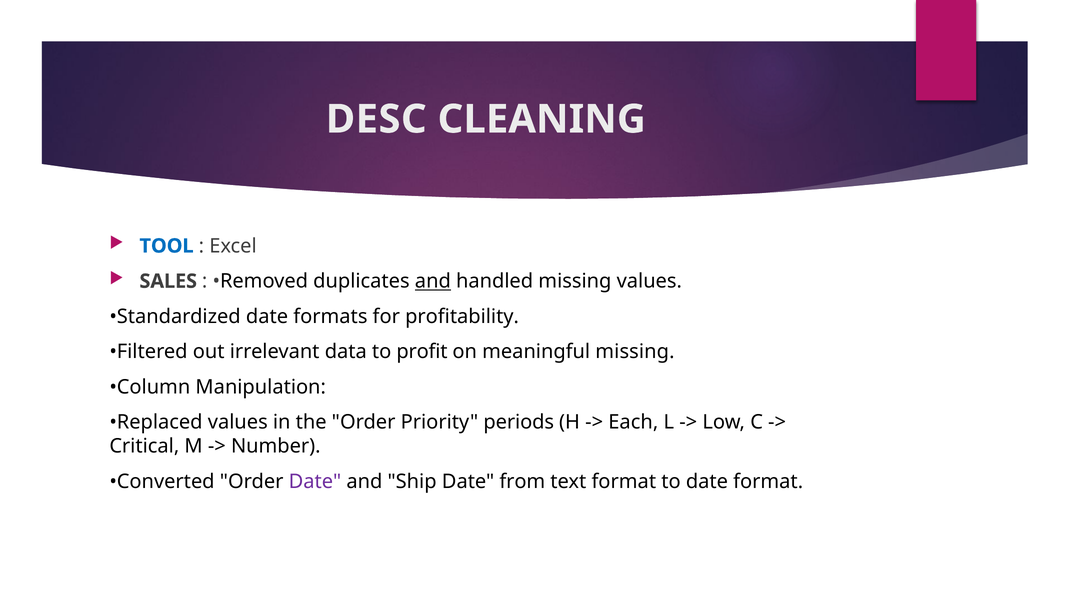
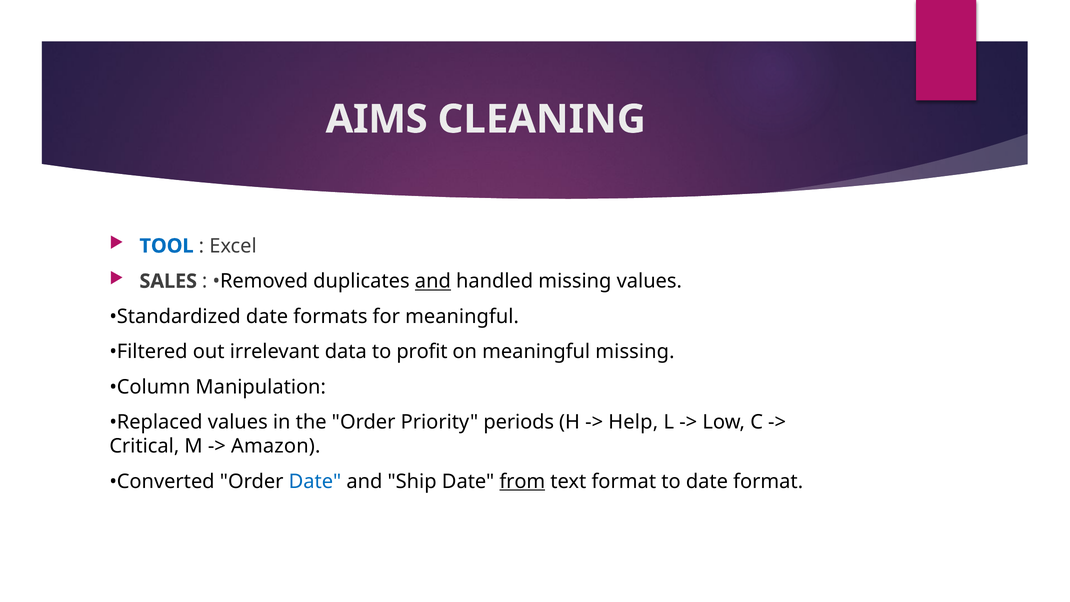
DESC: DESC -> AIMS
for profitability: profitability -> meaningful
Each: Each -> Help
Number: Number -> Amazon
Date at (315, 481) colour: purple -> blue
from underline: none -> present
